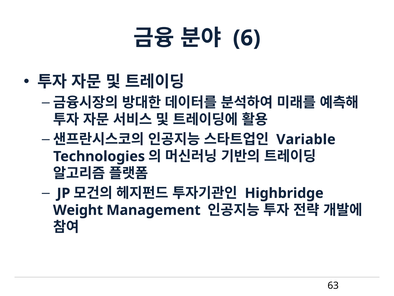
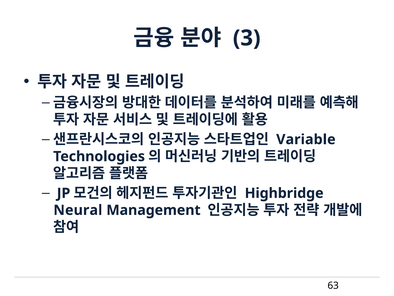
6: 6 -> 3
Weight: Weight -> Neural
